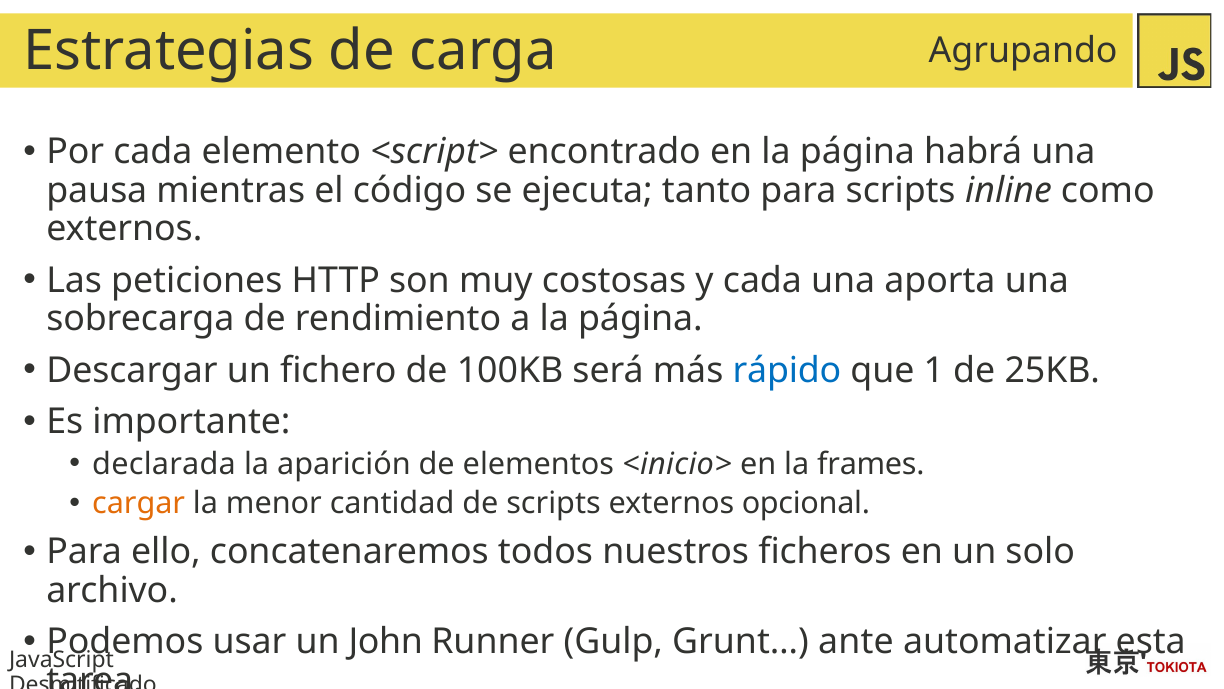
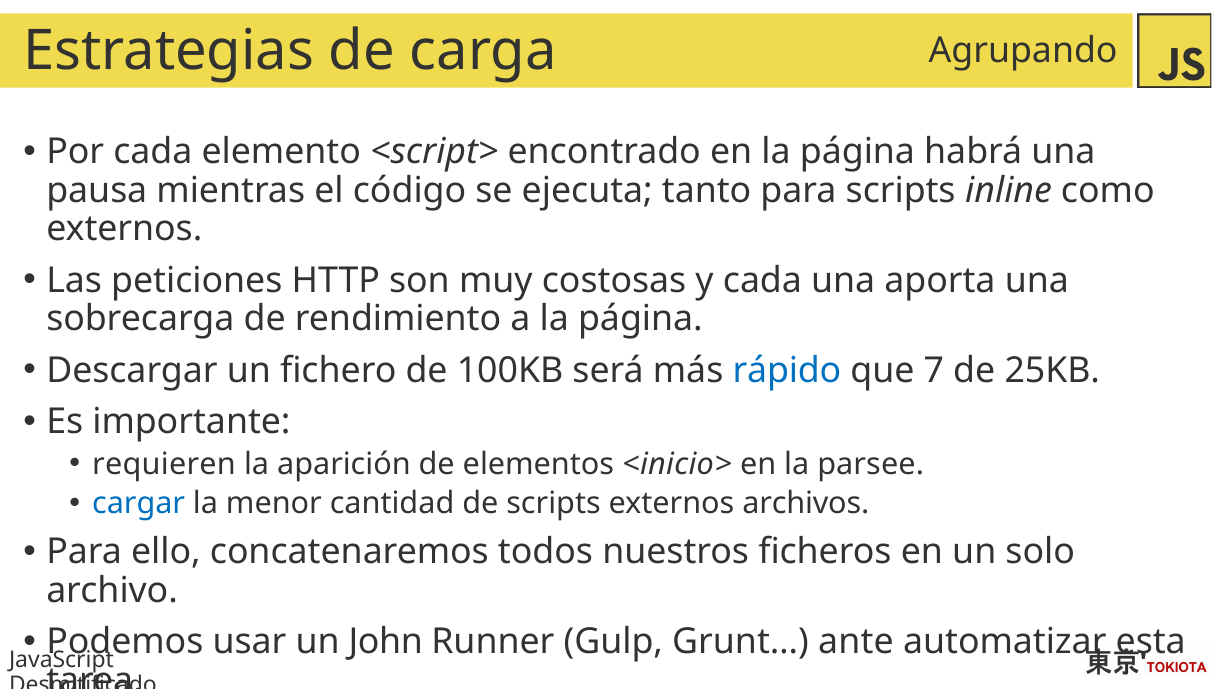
1: 1 -> 7
declarada: declarada -> requieren
frames: frames -> parsee
cargar colour: orange -> blue
opcional: opcional -> archivos
